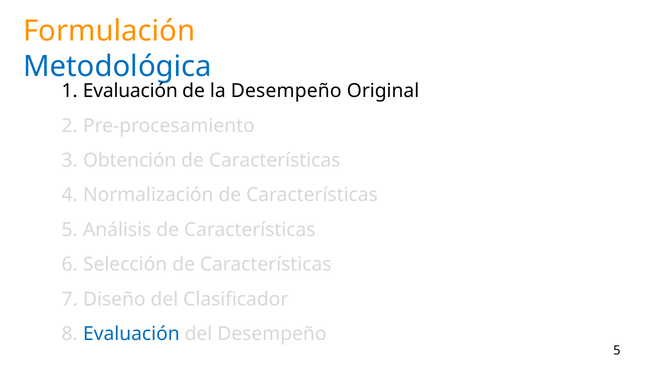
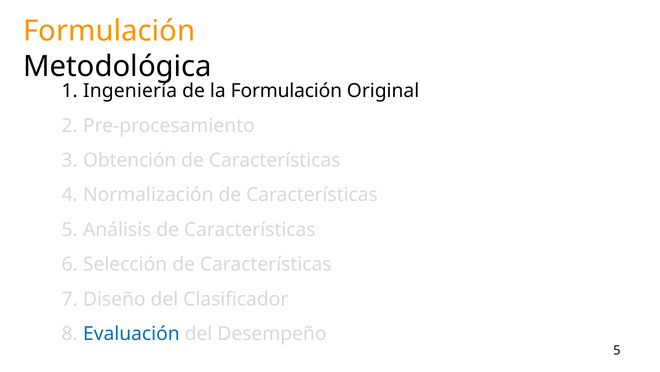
Metodológica colour: blue -> black
Evaluación at (130, 91): Evaluación -> Ingeniería
la Desempeño: Desempeño -> Formulación
